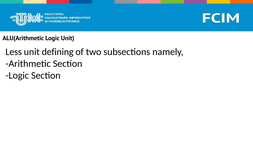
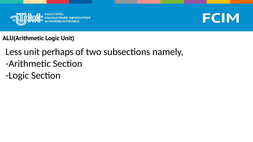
defining: defining -> perhaps
